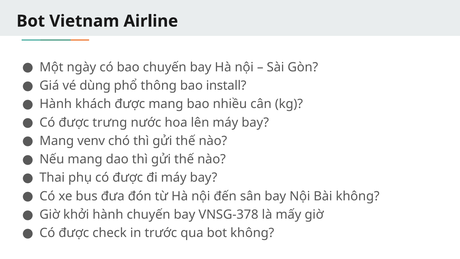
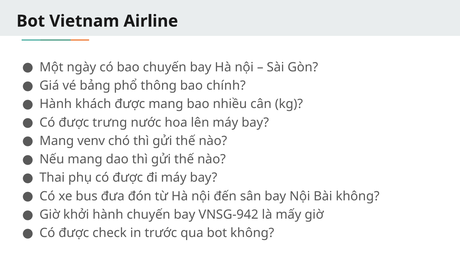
dùng: dùng -> bảng
install: install -> chính
VNSG-378: VNSG-378 -> VNSG-942
